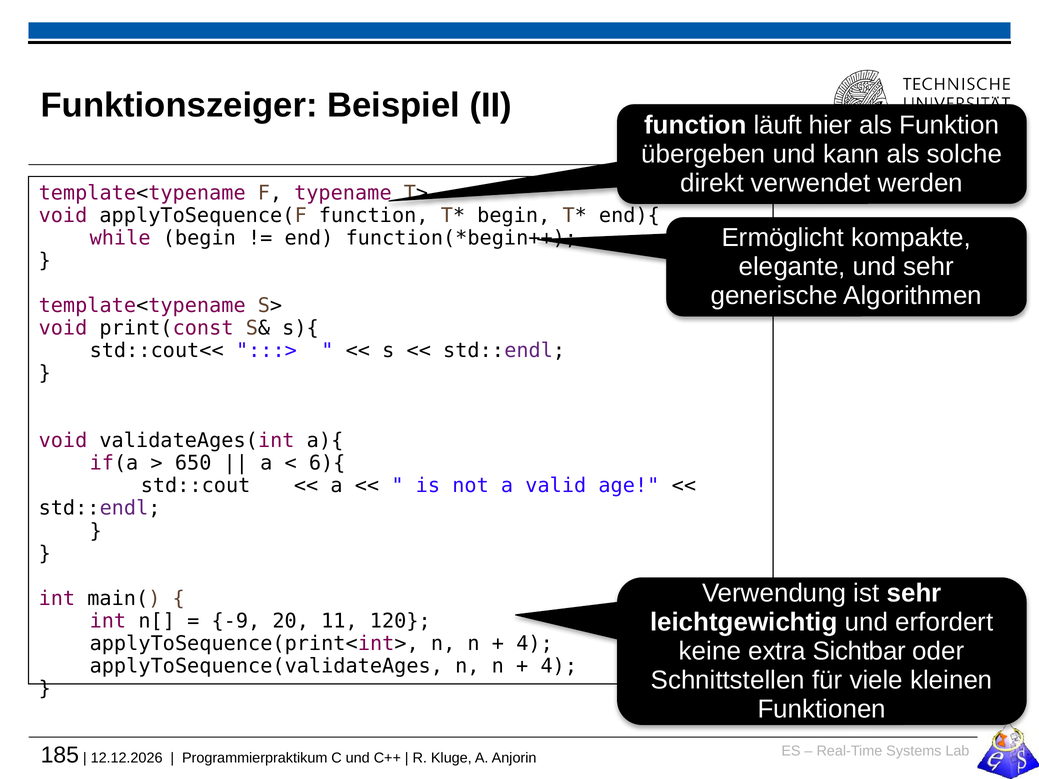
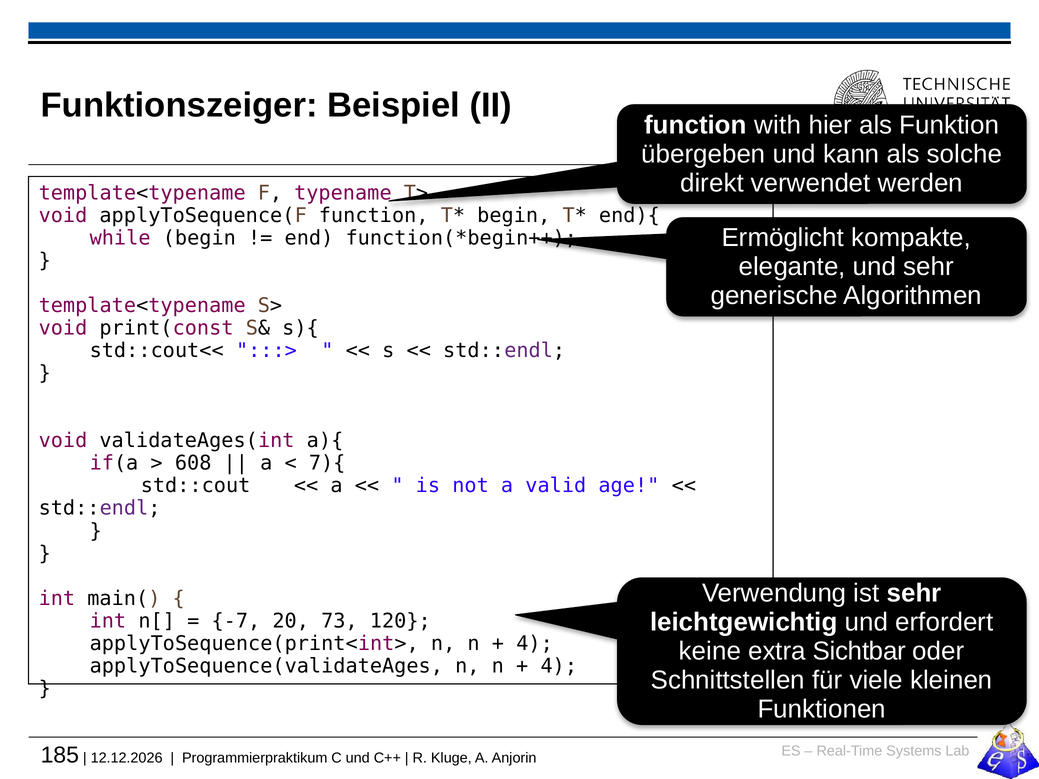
läuft: läuft -> with
650: 650 -> 608
6){: 6){ -> 7){
-9: -9 -> -7
11: 11 -> 73
